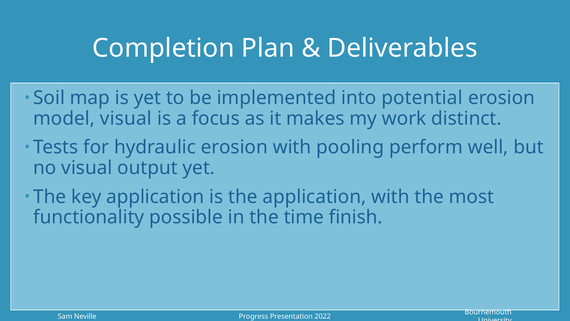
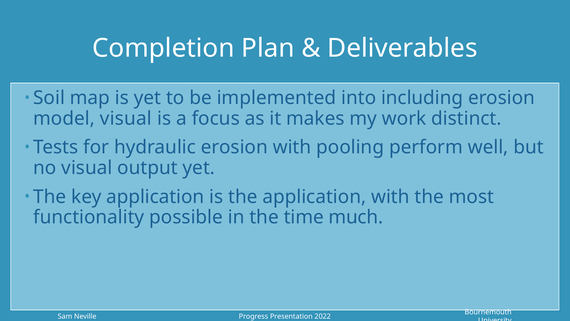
potential: potential -> including
finish: finish -> much
